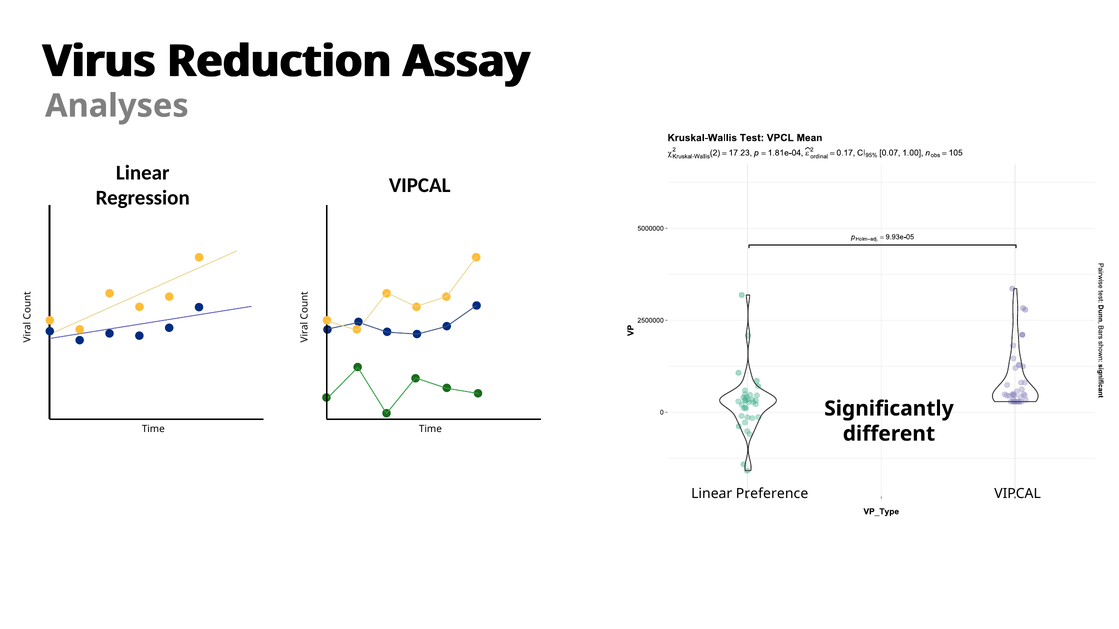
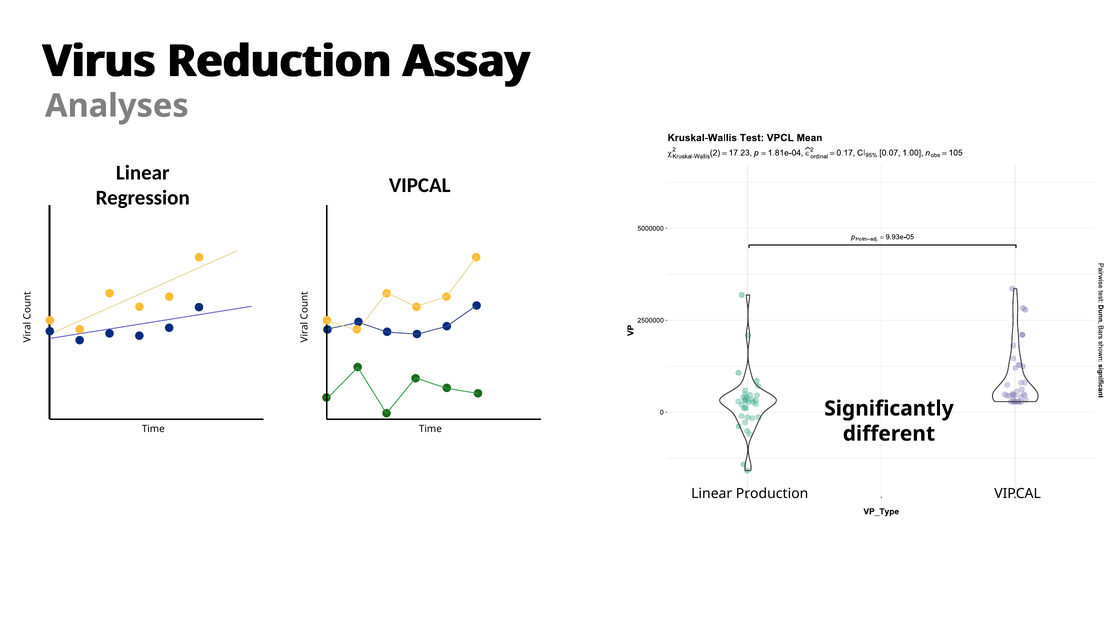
Preference: Preference -> Production
